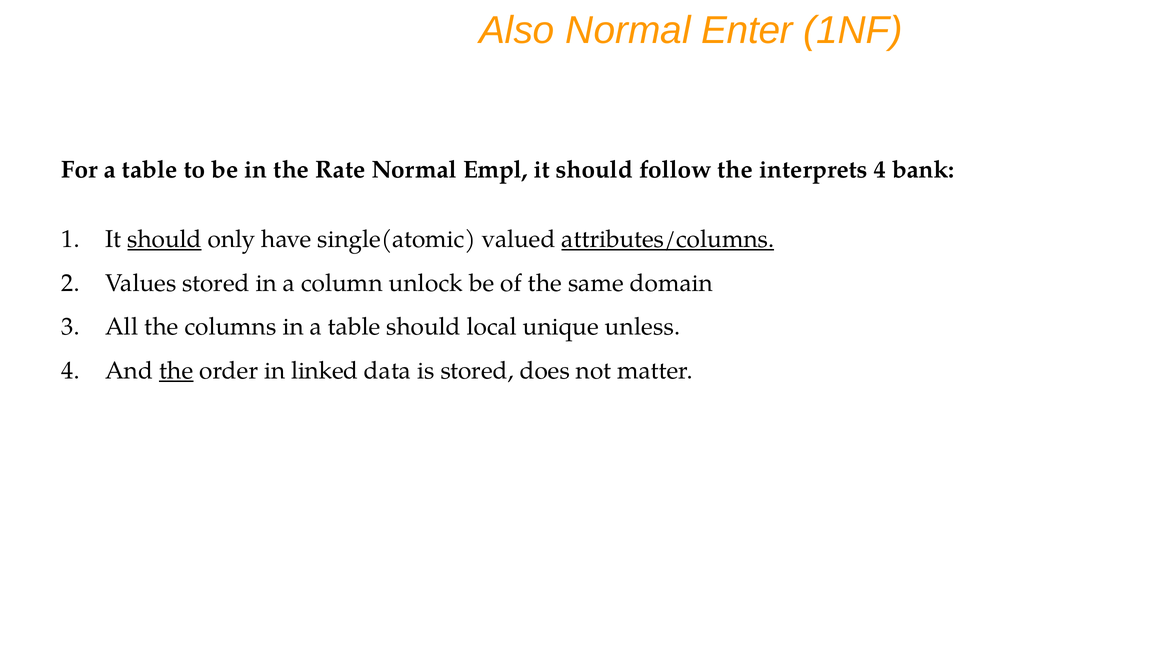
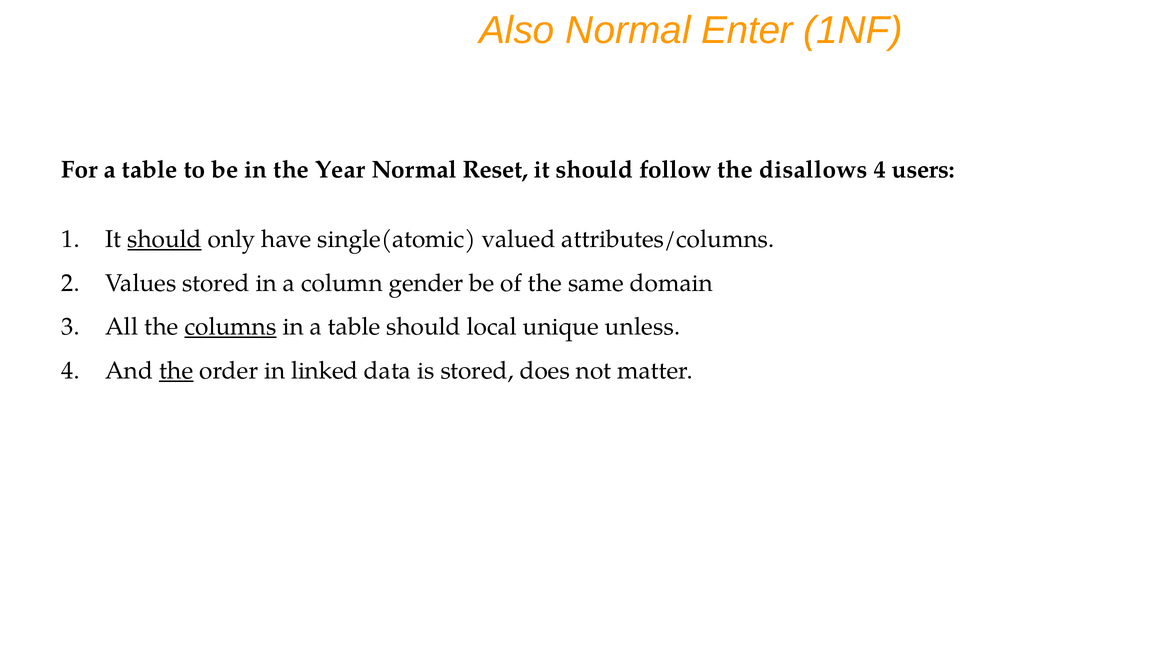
Rate: Rate -> Year
Empl: Empl -> Reset
interprets: interprets -> disallows
bank: bank -> users
attributes/columns underline: present -> none
unlock: unlock -> gender
columns underline: none -> present
